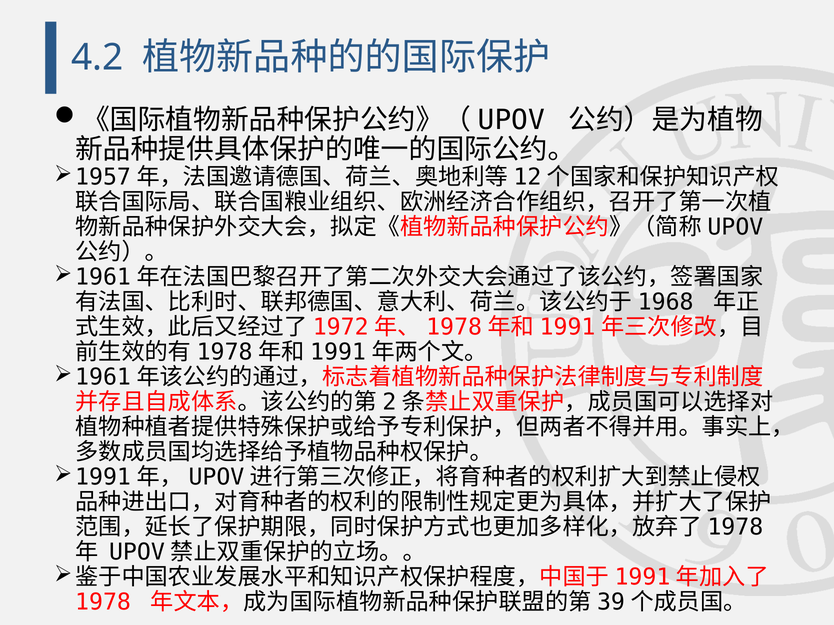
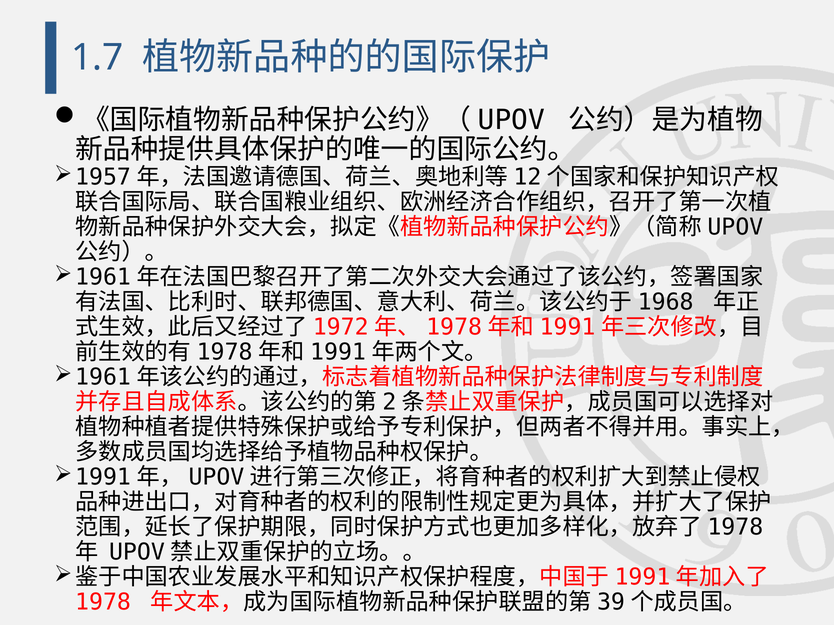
4.2: 4.2 -> 1.7
